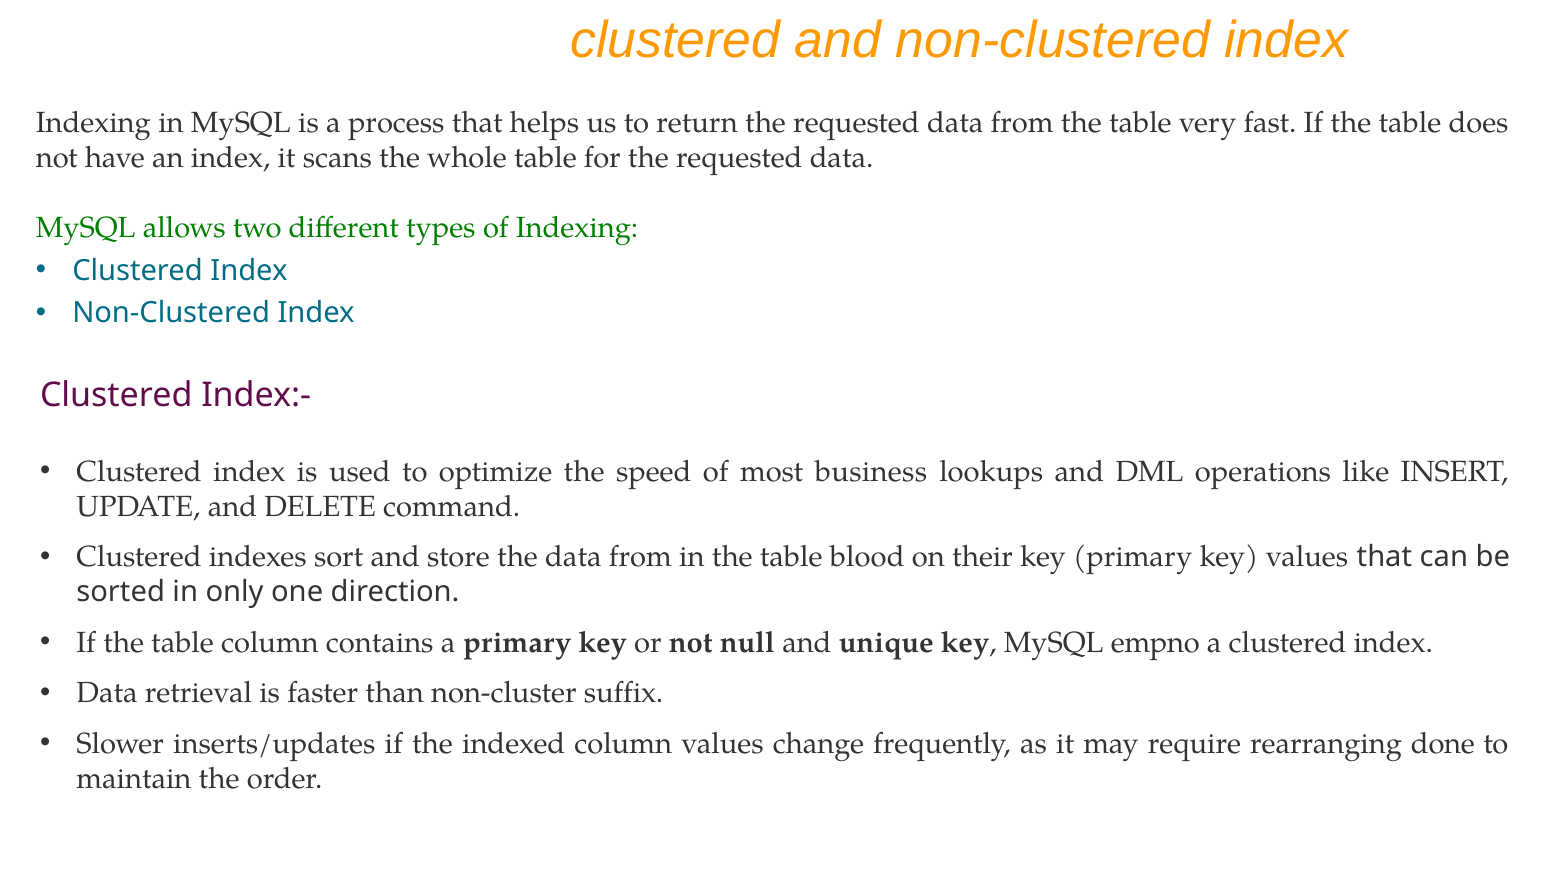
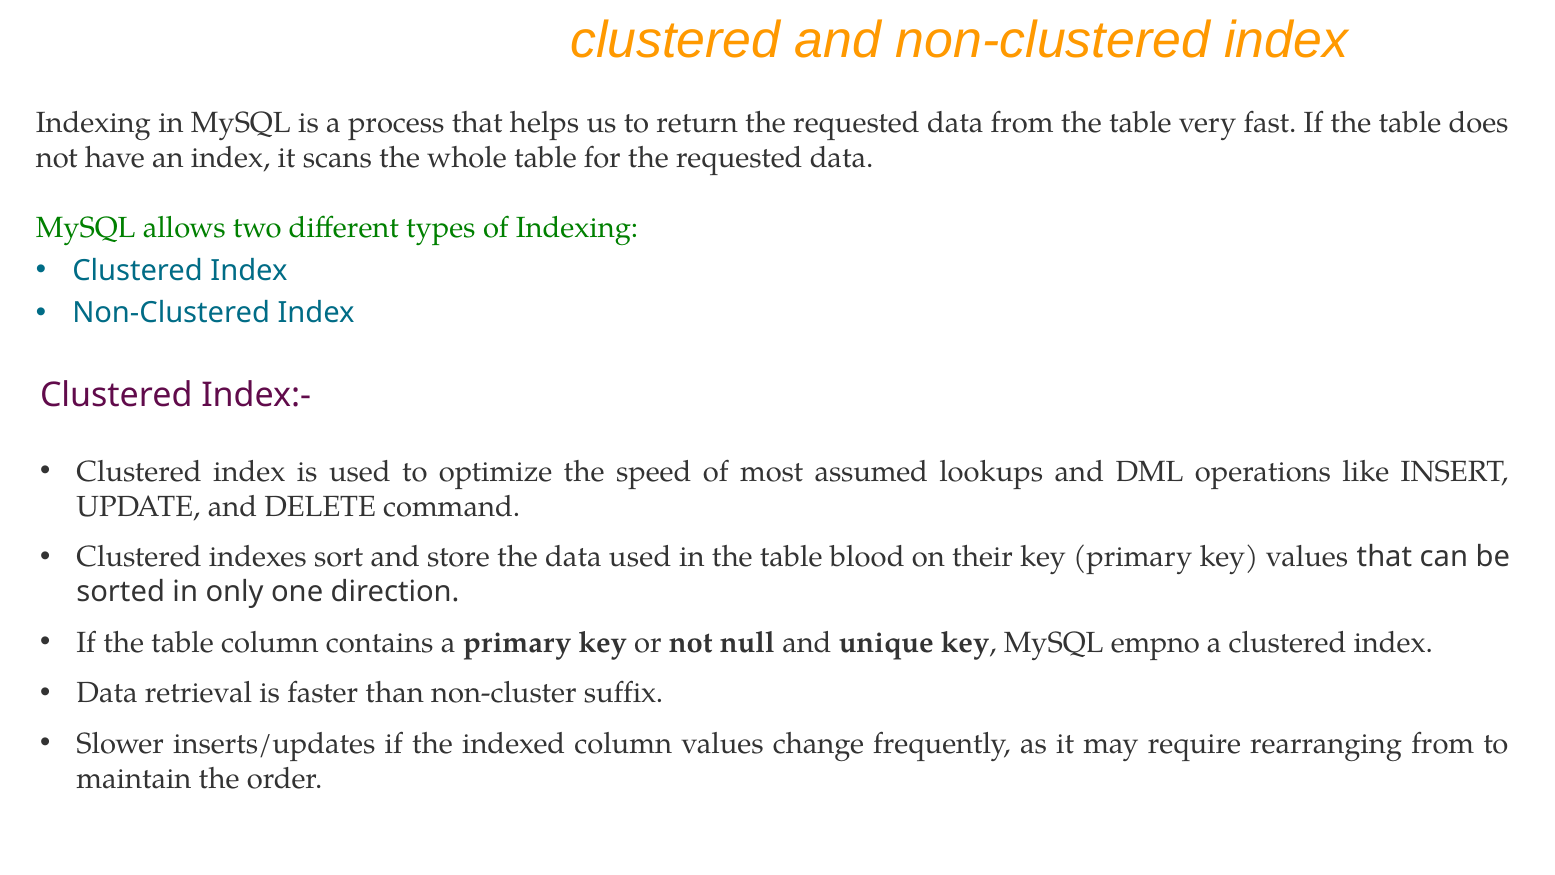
business: business -> assumed
the data from: from -> used
rearranging done: done -> from
